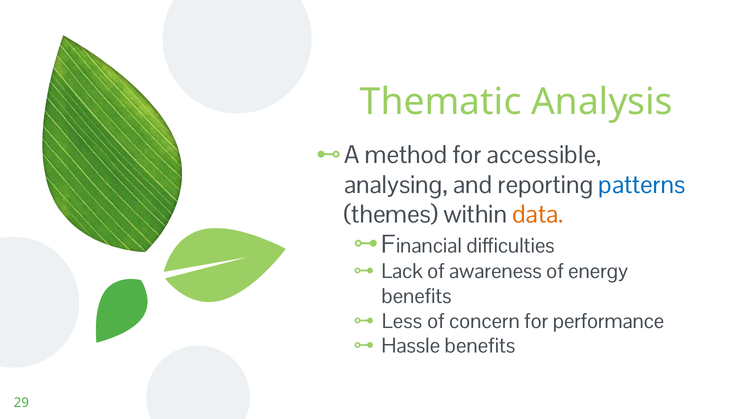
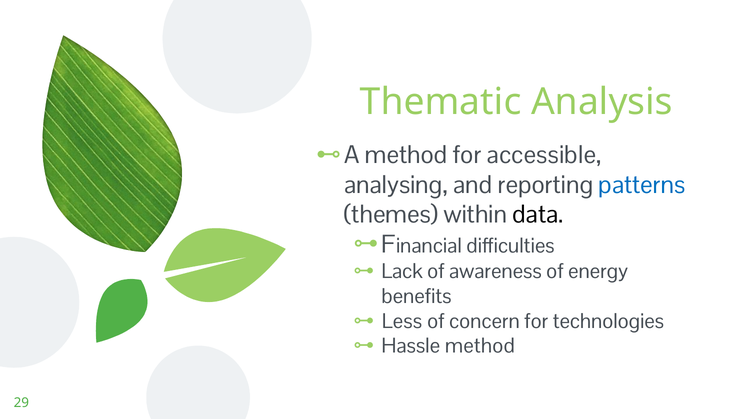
data colour: orange -> black
performance: performance -> technologies
Hassle benefits: benefits -> method
